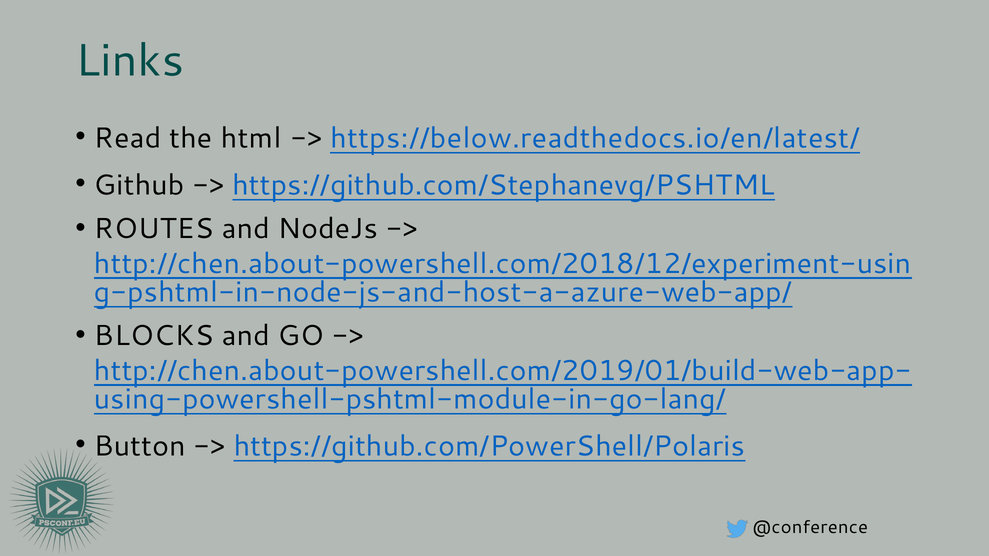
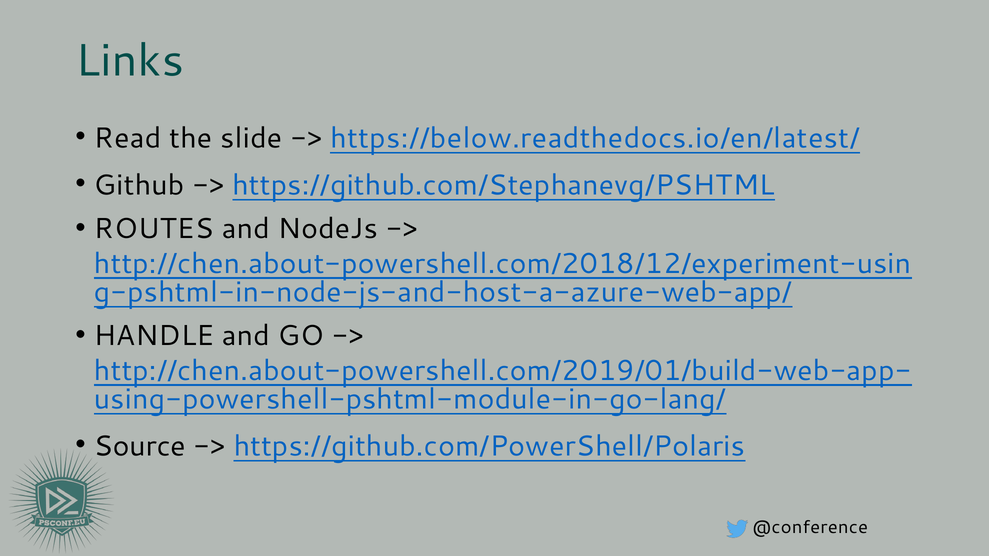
html: html -> slide
BLOCKS: BLOCKS -> HANDLE
Button: Button -> Source
